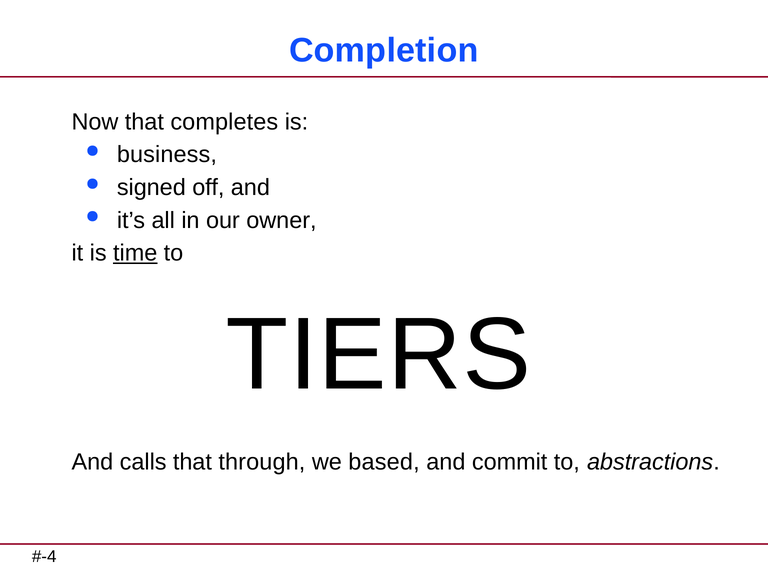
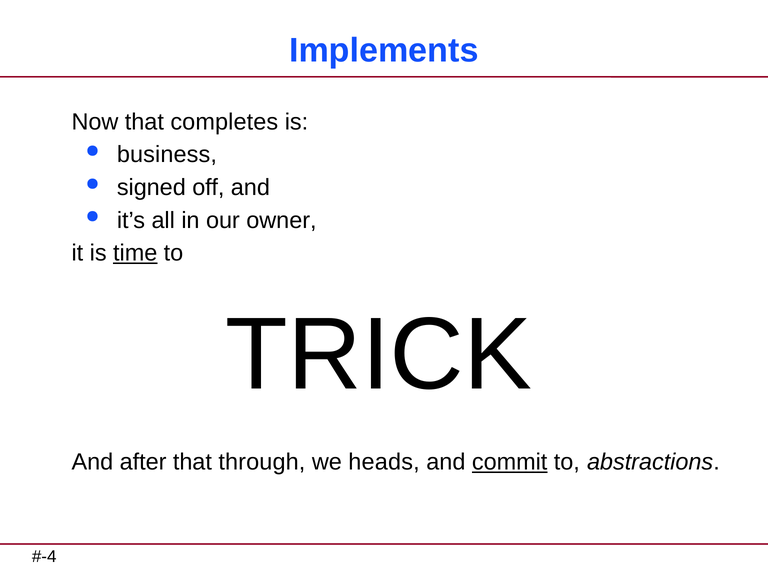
Completion: Completion -> Implements
TIERS: TIERS -> TRICK
calls: calls -> after
based: based -> heads
commit underline: none -> present
